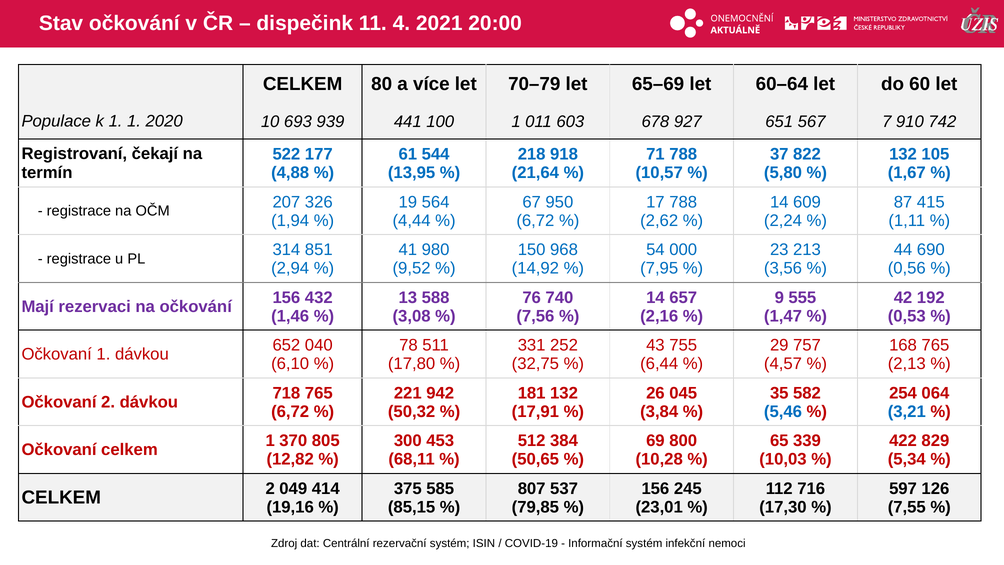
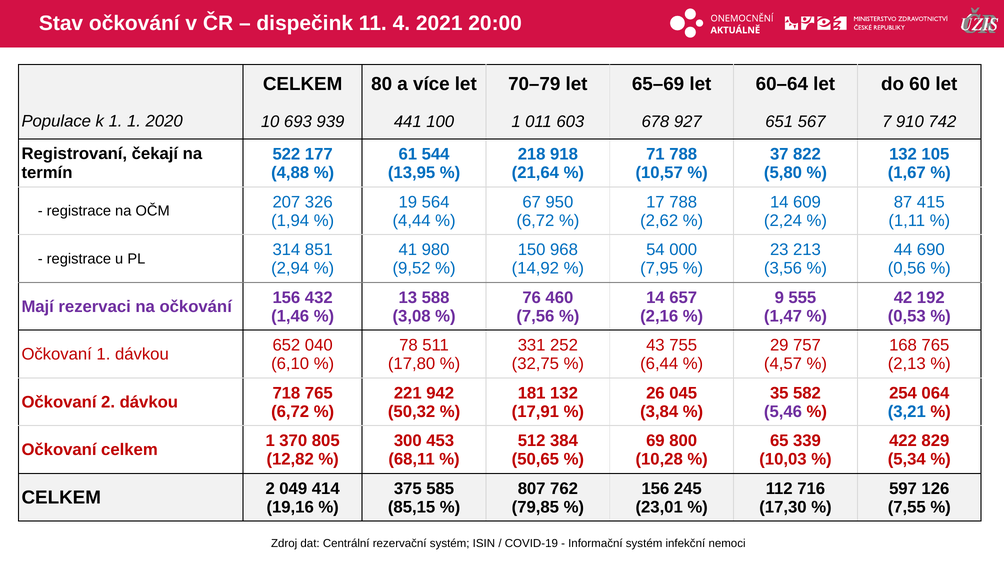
740: 740 -> 460
5,46 colour: blue -> purple
537: 537 -> 762
